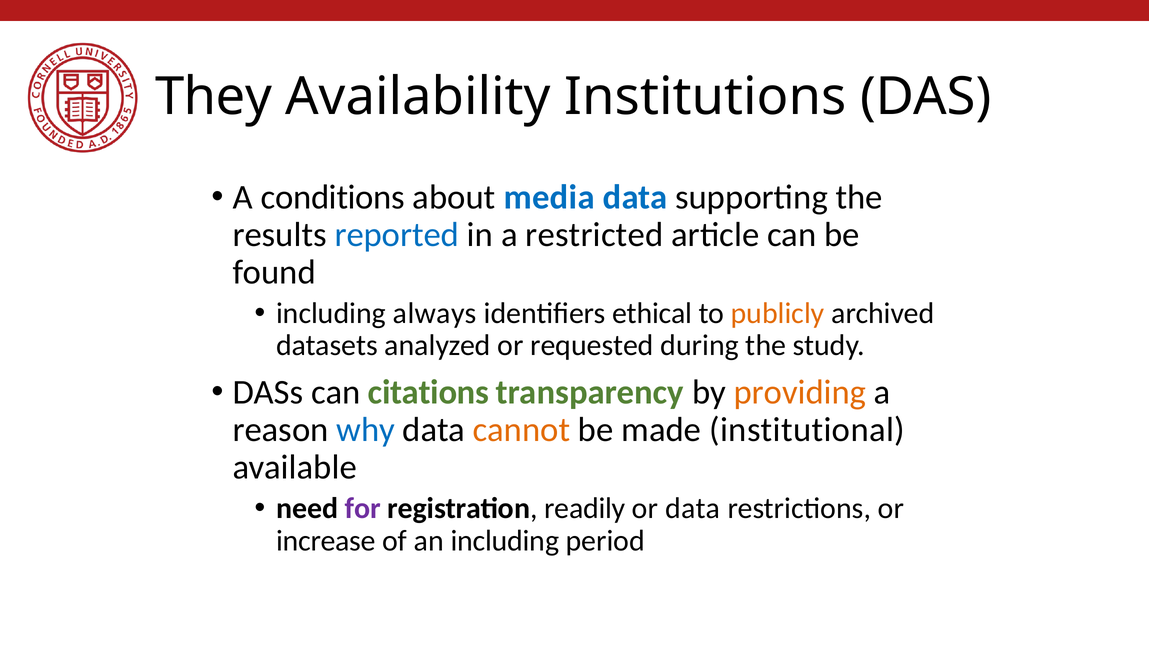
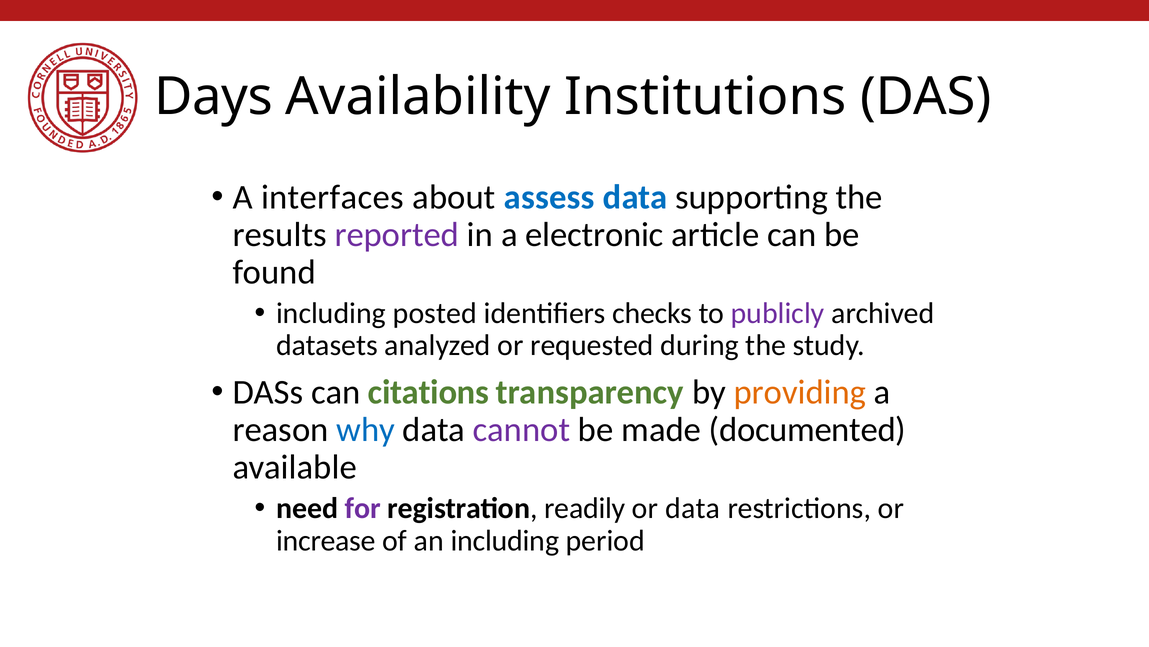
They: They -> Days
conditions: conditions -> interfaces
media: media -> assess
reported colour: blue -> purple
restricted: restricted -> electronic
always: always -> posted
ethical: ethical -> checks
publicly colour: orange -> purple
cannot colour: orange -> purple
institutional: institutional -> documented
